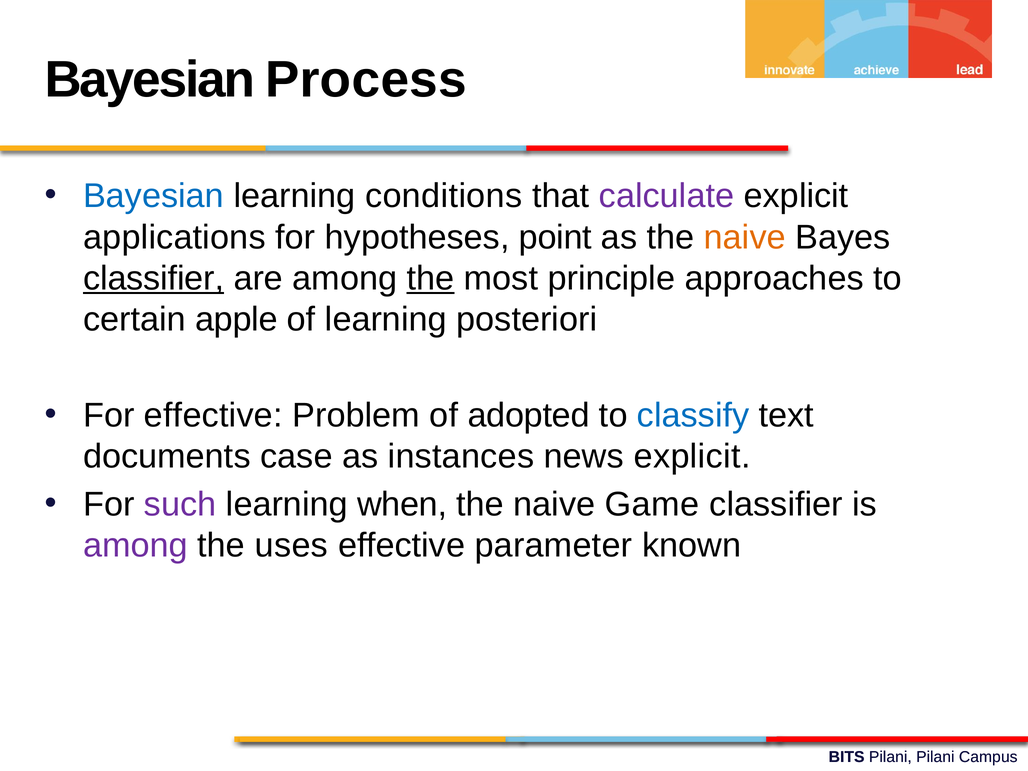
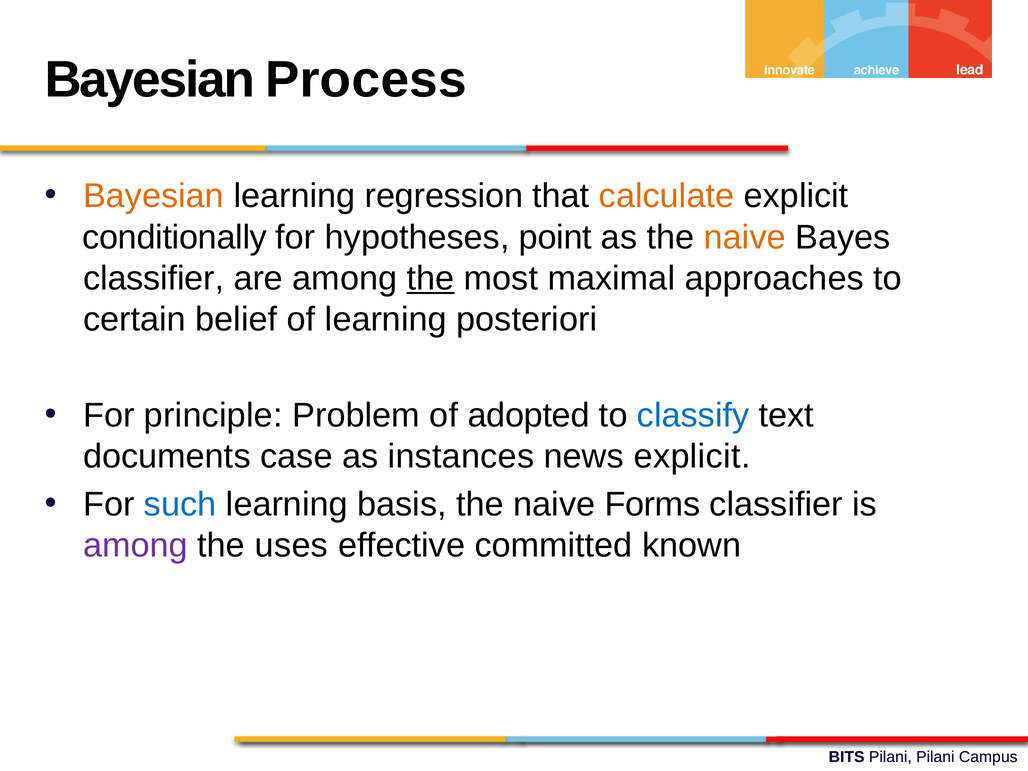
Bayesian at (154, 196) colour: blue -> orange
conditions: conditions -> regression
calculate colour: purple -> orange
applications: applications -> conditionally
classifier at (154, 278) underline: present -> none
principle: principle -> maximal
apple: apple -> belief
For effective: effective -> principle
such colour: purple -> blue
when: when -> basis
Game: Game -> Forms
parameter: parameter -> committed
